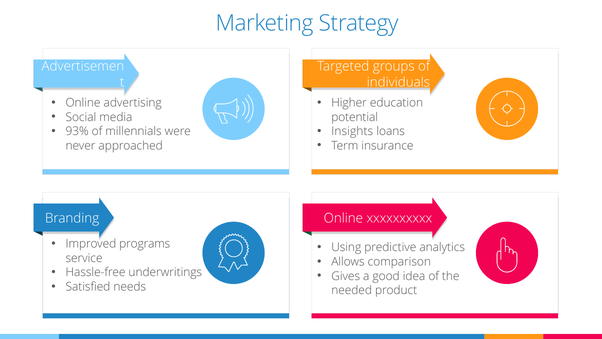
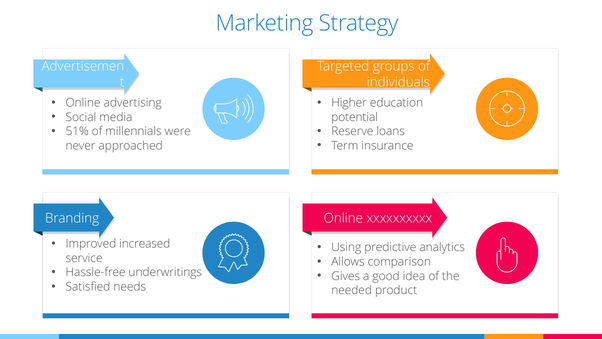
93%: 93% -> 51%
Insights: Insights -> Reserve
programs: programs -> increased
